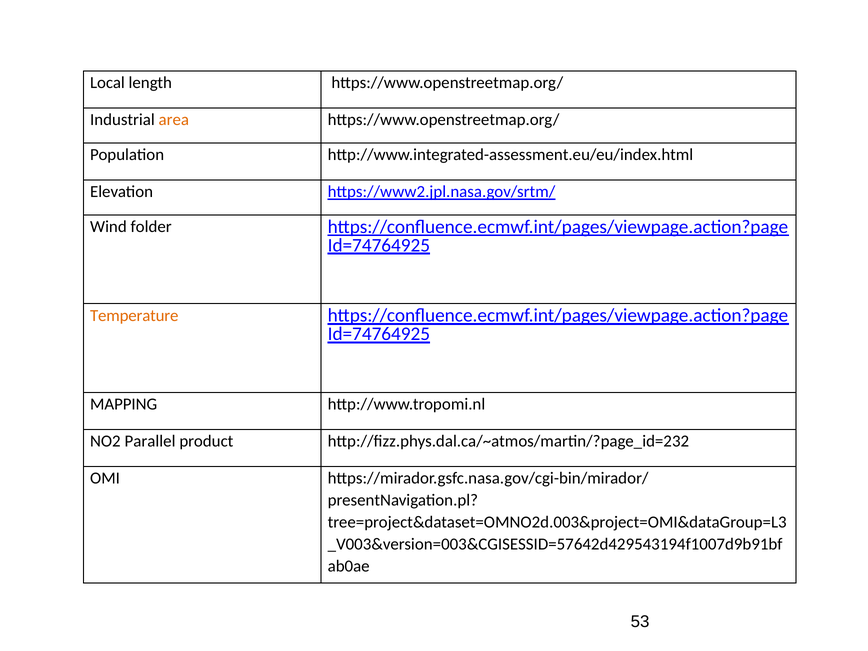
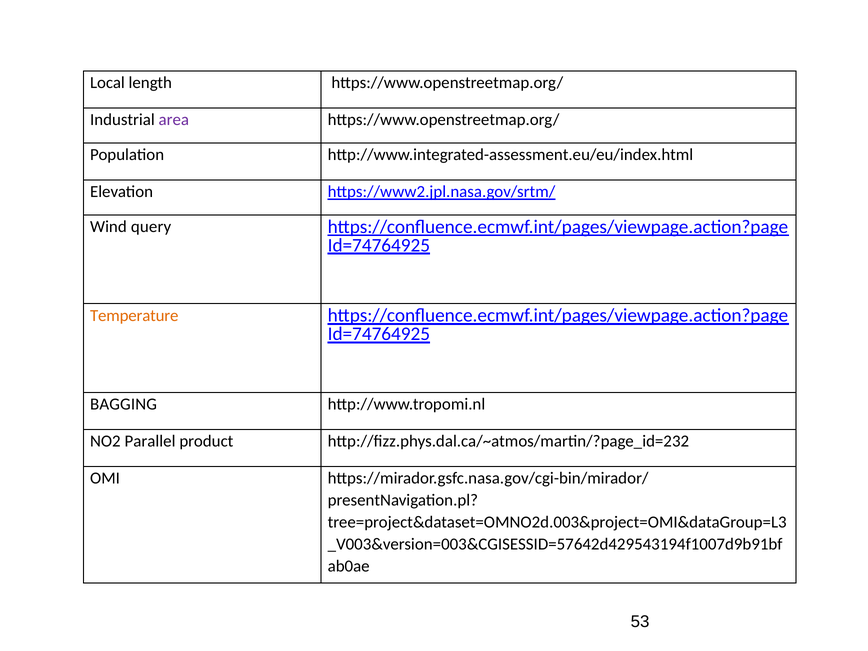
area colour: orange -> purple
folder: folder -> query
MAPPING: MAPPING -> BAGGING
